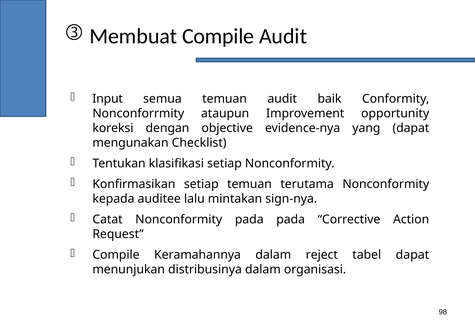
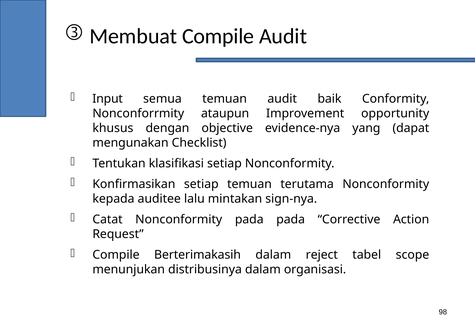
koreksi: koreksi -> khusus
Keramahannya: Keramahannya -> Berterimakasih
tabel dapat: dapat -> scope
